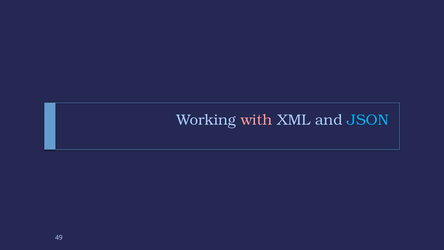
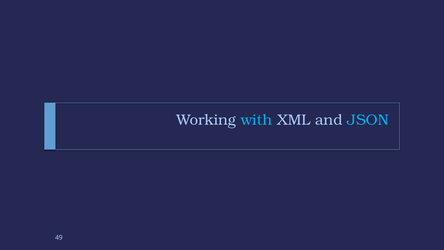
with colour: pink -> light blue
